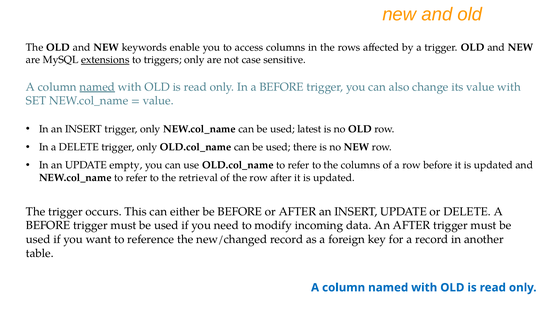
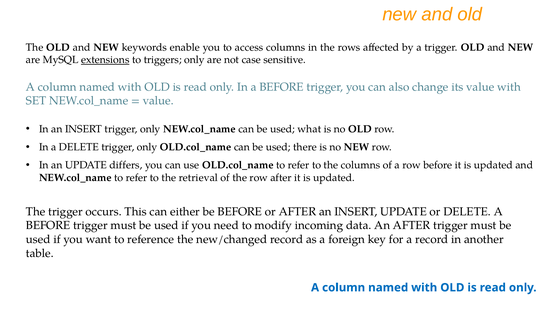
named at (97, 87) underline: present -> none
latest: latest -> what
empty: empty -> differs
